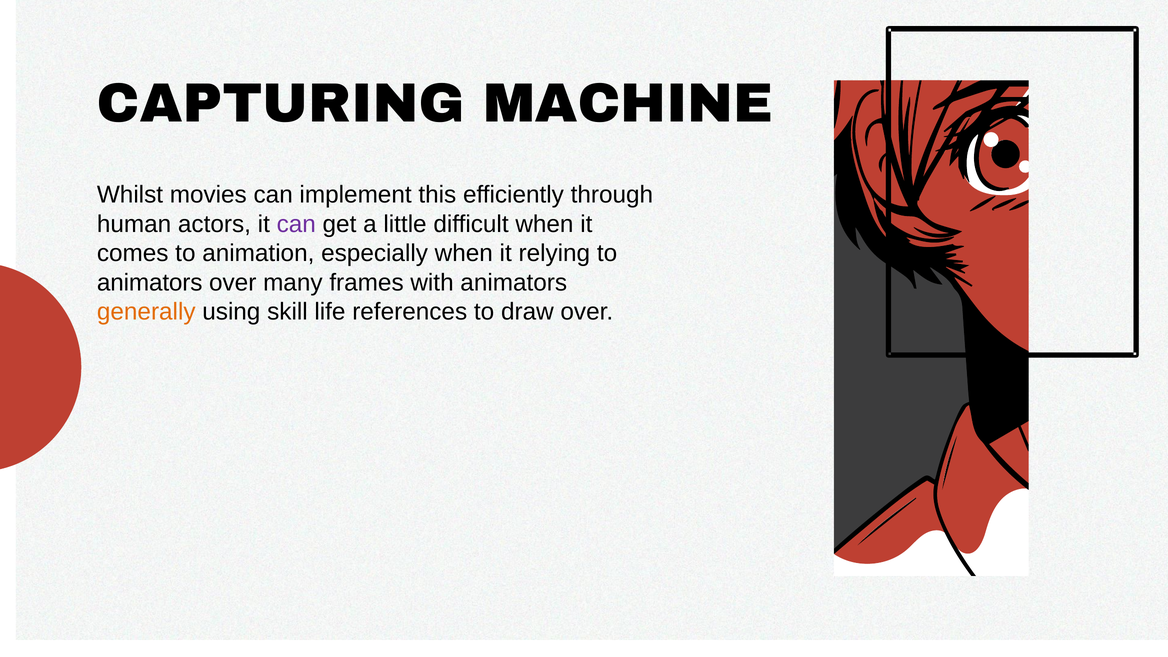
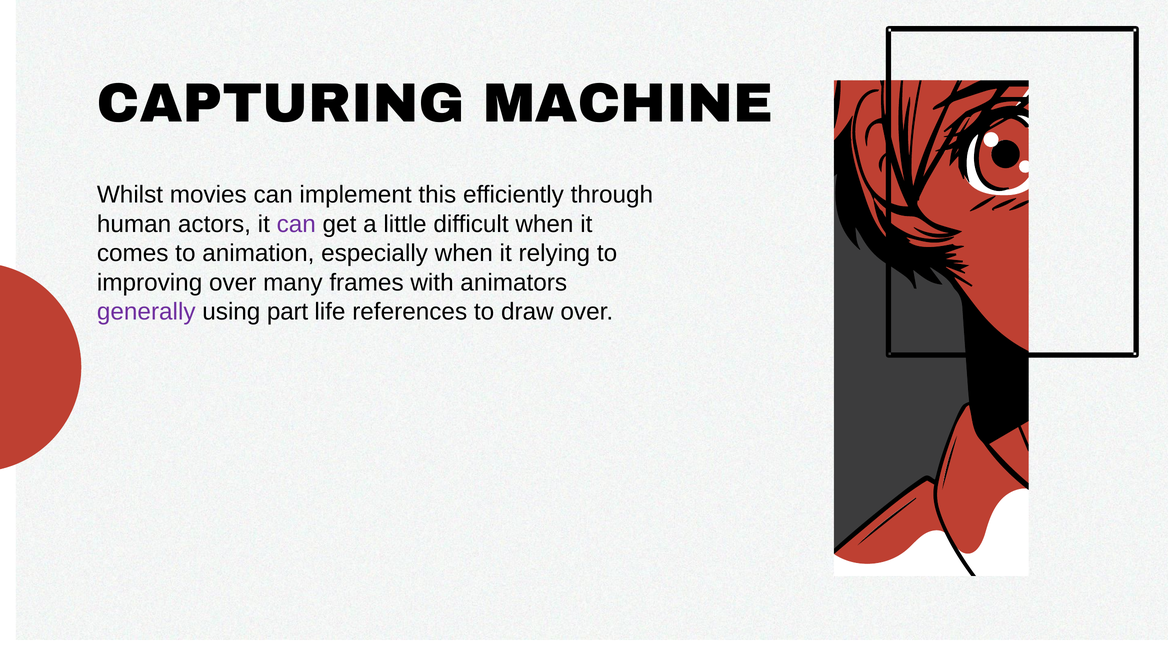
animators at (150, 283): animators -> improving
generally colour: orange -> purple
skill: skill -> part
